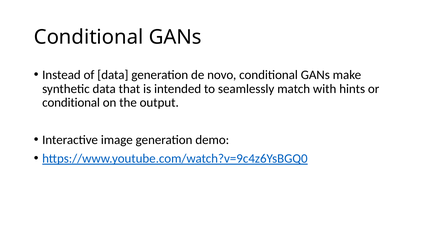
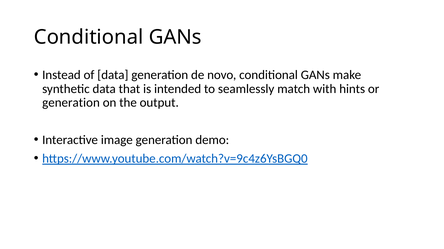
conditional at (71, 103): conditional -> generation
